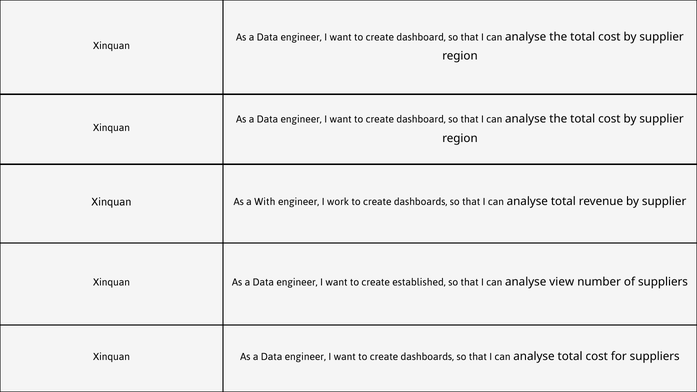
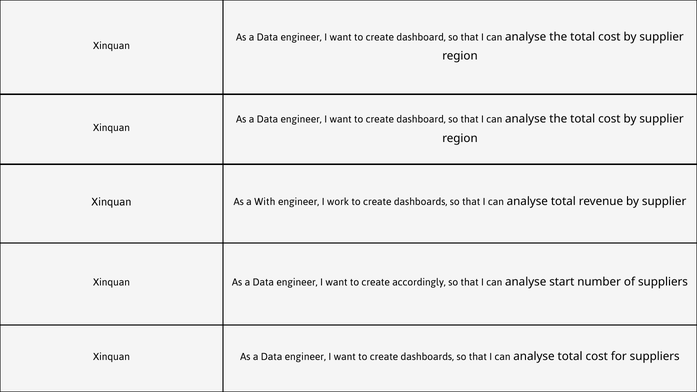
established: established -> accordingly
view: view -> start
